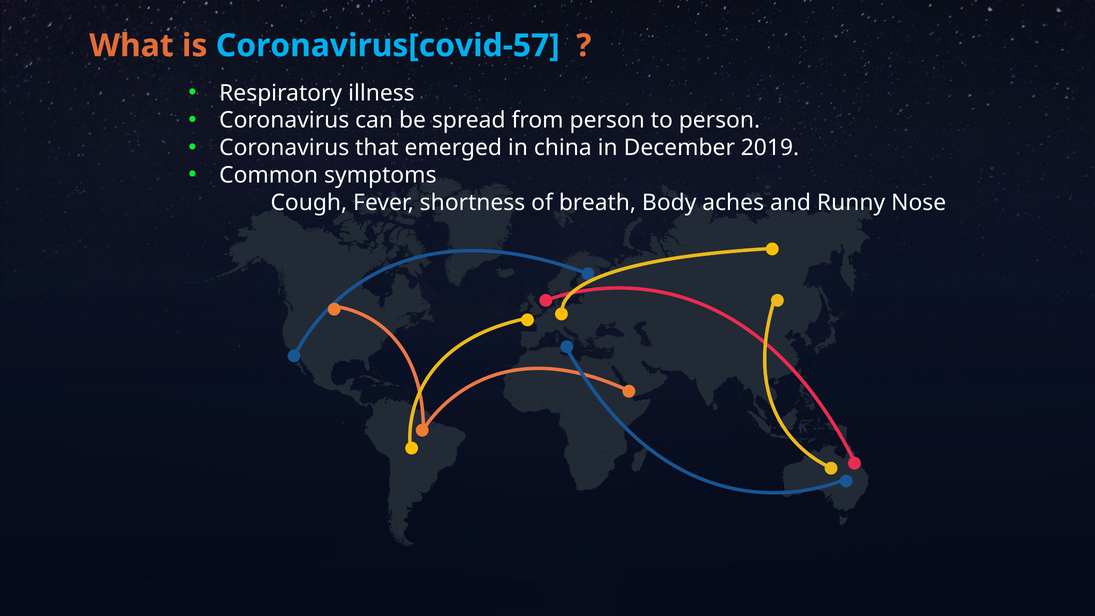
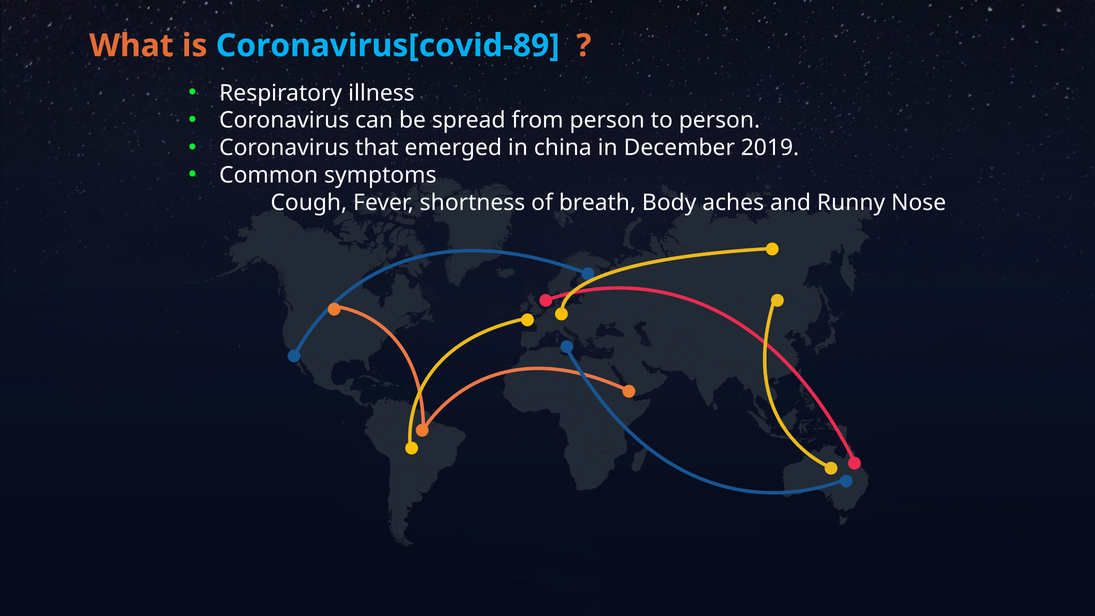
Coronavirus[covid-57: Coronavirus[covid-57 -> Coronavirus[covid-89
